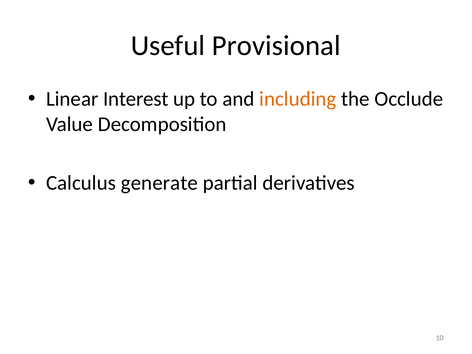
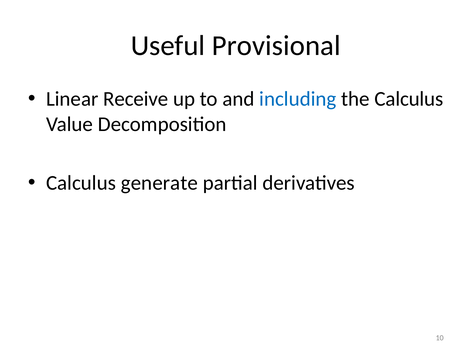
Interest: Interest -> Receive
including colour: orange -> blue
the Occlude: Occlude -> Calculus
